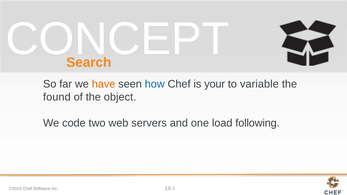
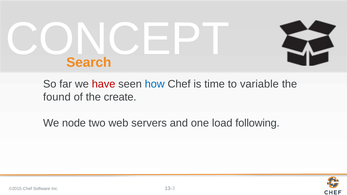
have colour: orange -> red
your: your -> time
object: object -> create
code: code -> node
